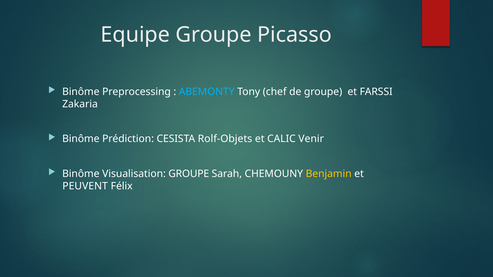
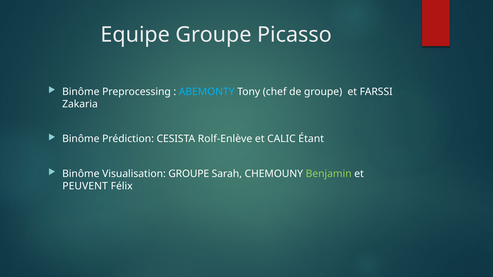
Rolf-Objets: Rolf-Objets -> Rolf-Enlève
Venir: Venir -> Étant
Benjamin colour: yellow -> light green
